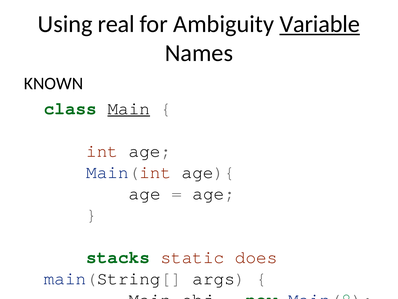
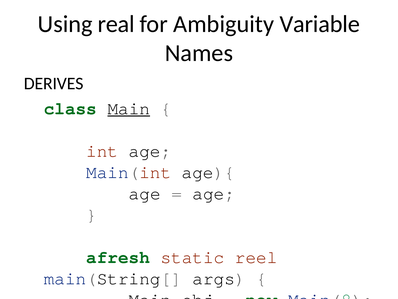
Variable underline: present -> none
KNOWN: KNOWN -> DERIVES
stacks: stacks -> afresh
does: does -> reel
